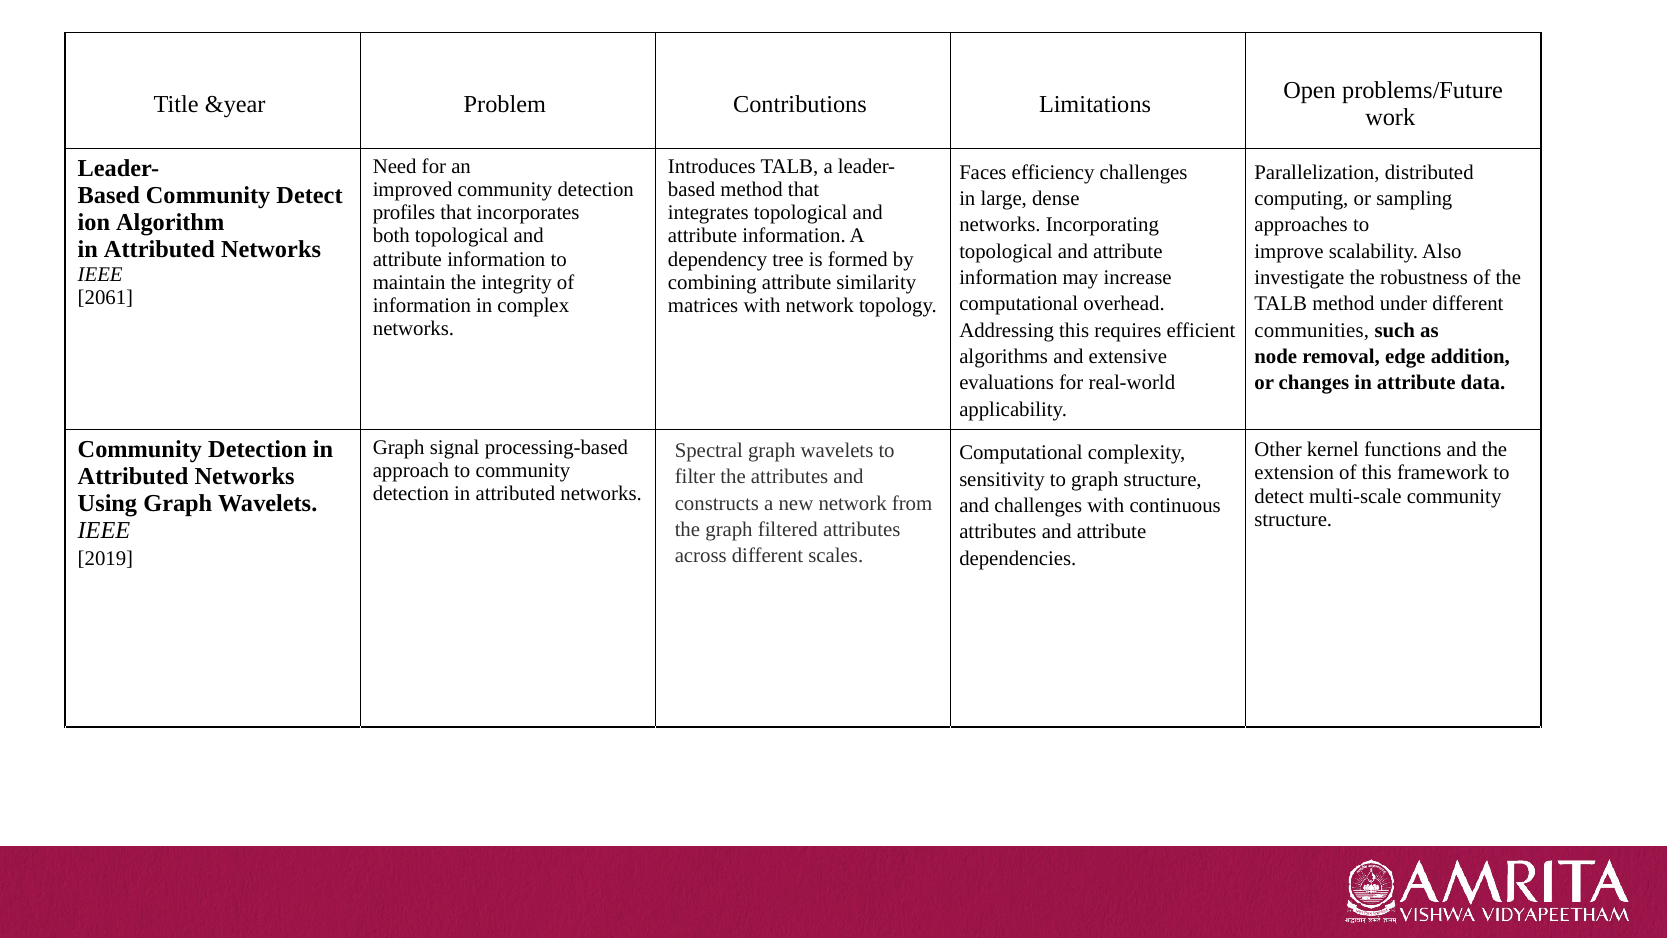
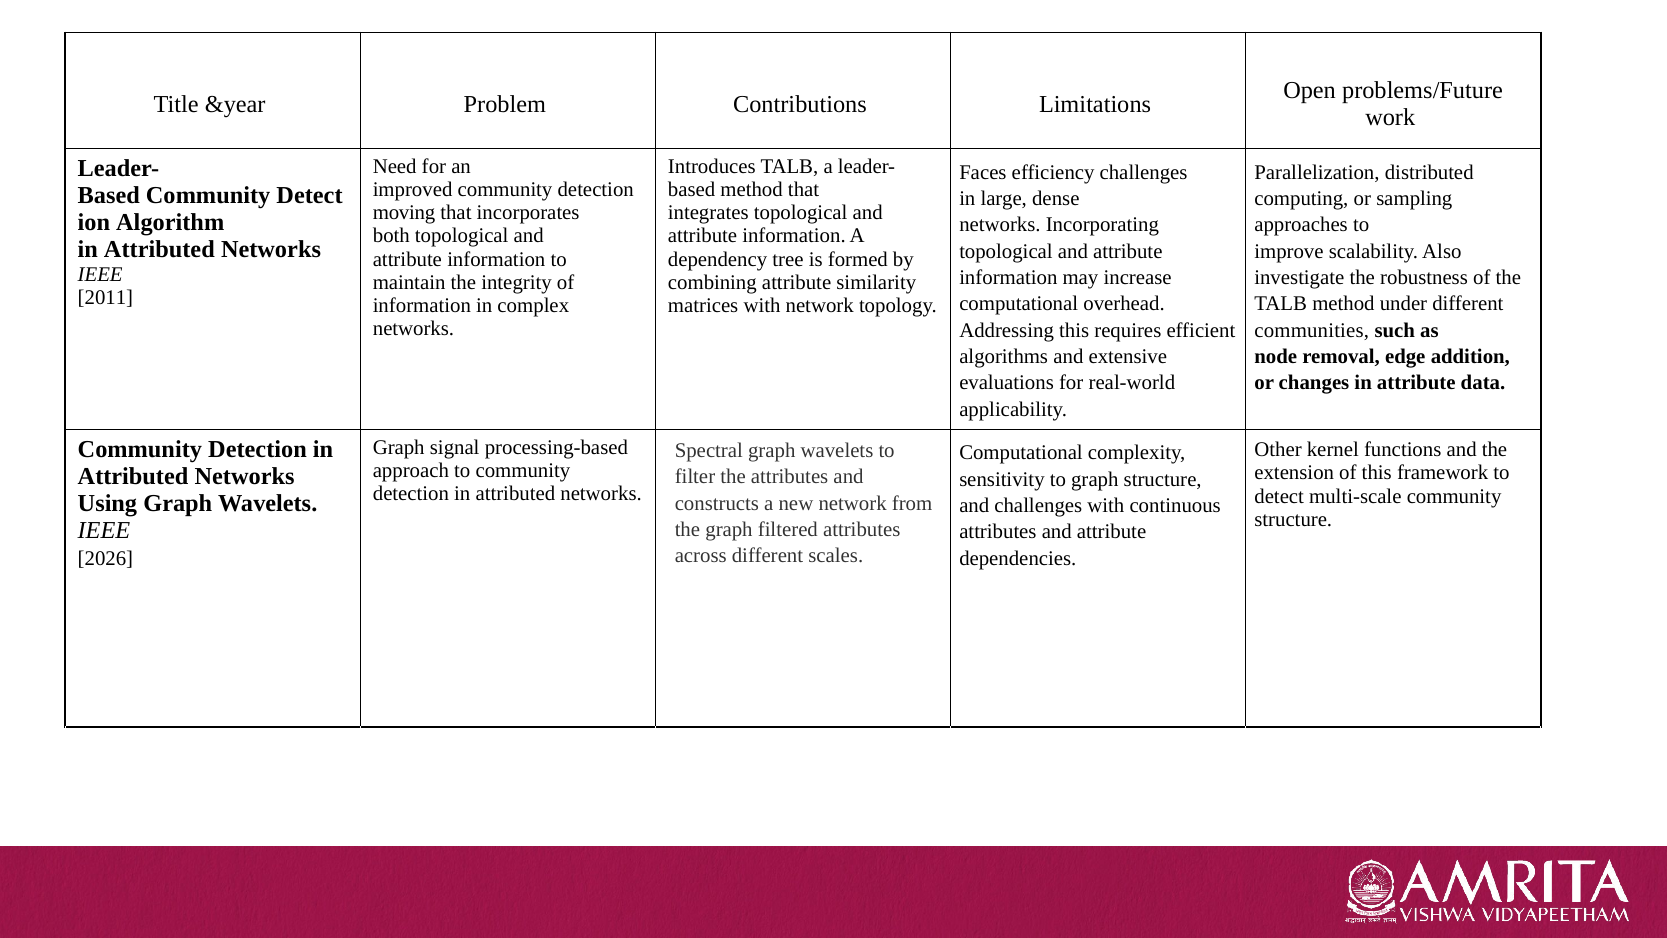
profiles: profiles -> moving
2061: 2061 -> 2011
2019: 2019 -> 2026
